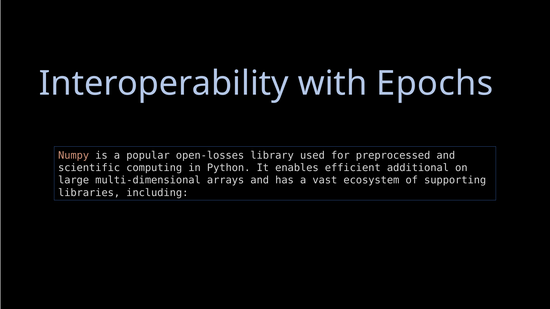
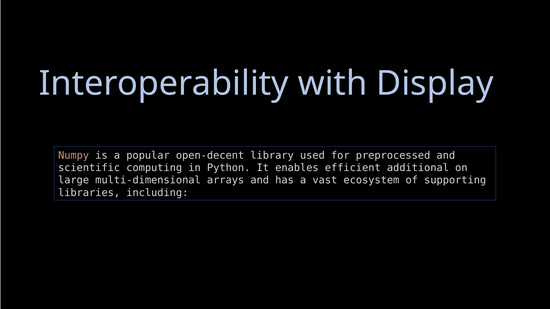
Epochs: Epochs -> Display
open-losses: open-losses -> open-decent
